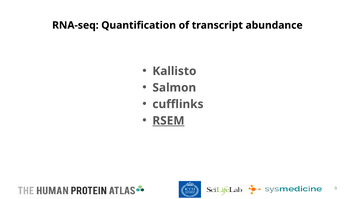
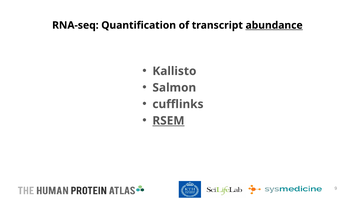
abundance underline: none -> present
